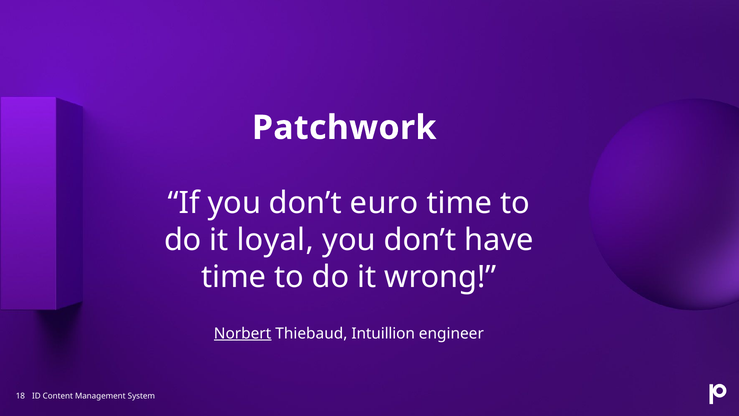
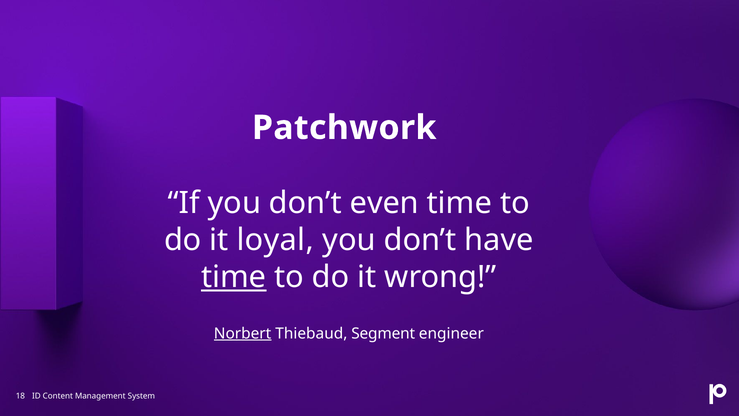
euro: euro -> even
time at (234, 277) underline: none -> present
Intuillion: Intuillion -> Segment
